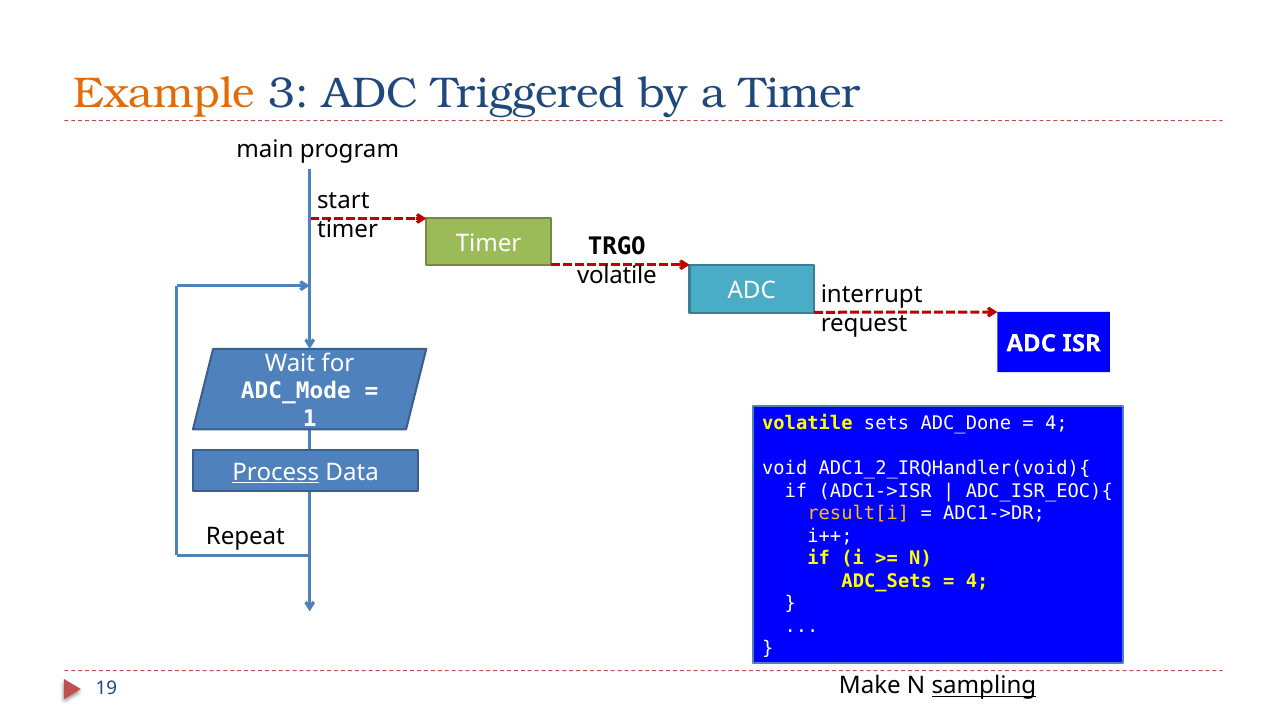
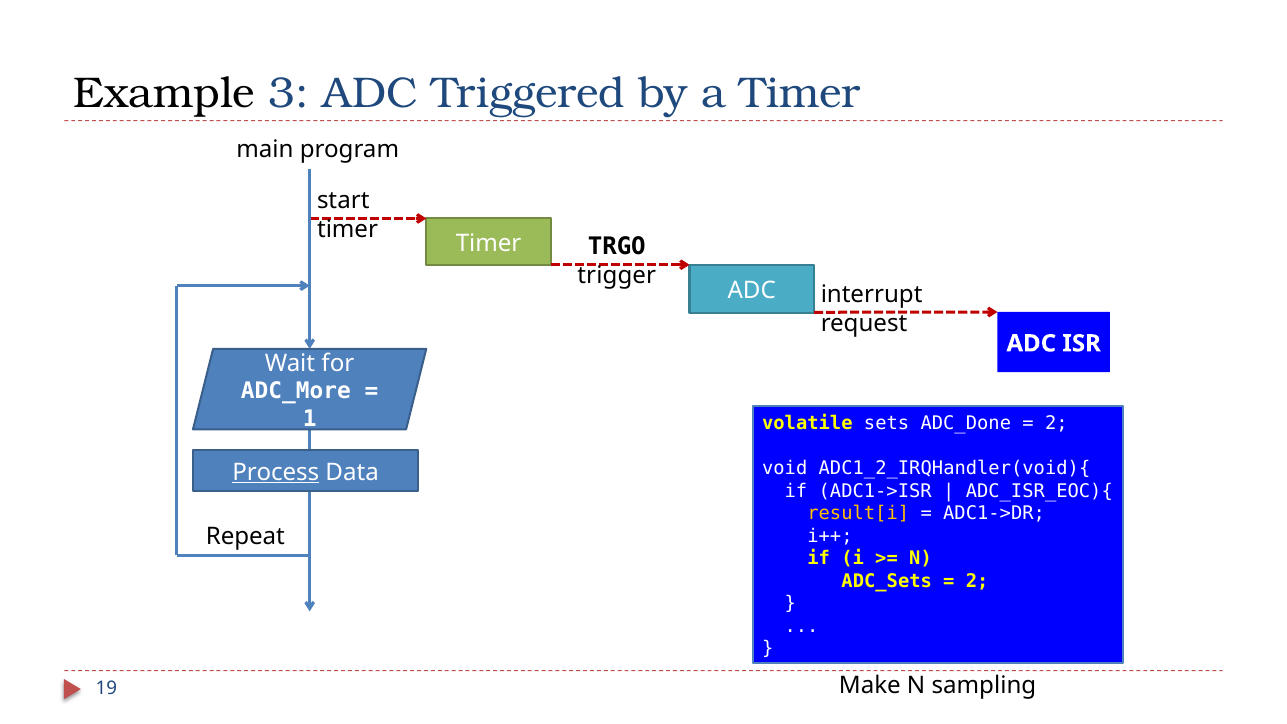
Example colour: orange -> black
volatile at (617, 276): volatile -> trigger
ADC_Mode: ADC_Mode -> ADC_More
4 at (1056, 423): 4 -> 2
4 at (977, 581): 4 -> 2
sampling underline: present -> none
